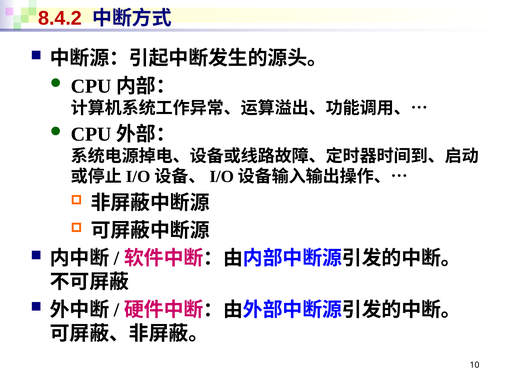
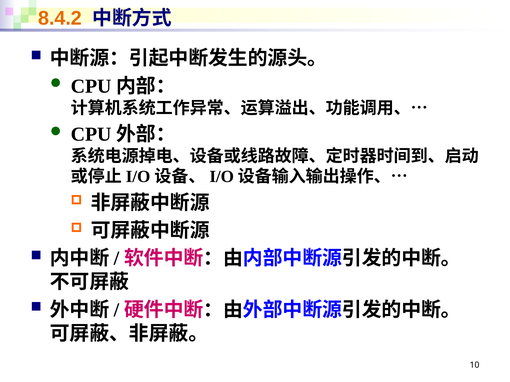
8.4.2 colour: red -> orange
